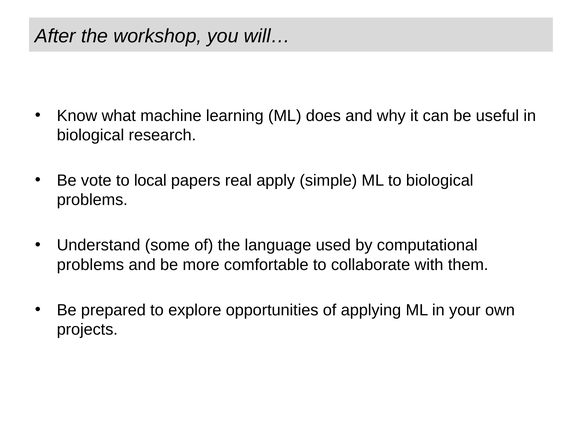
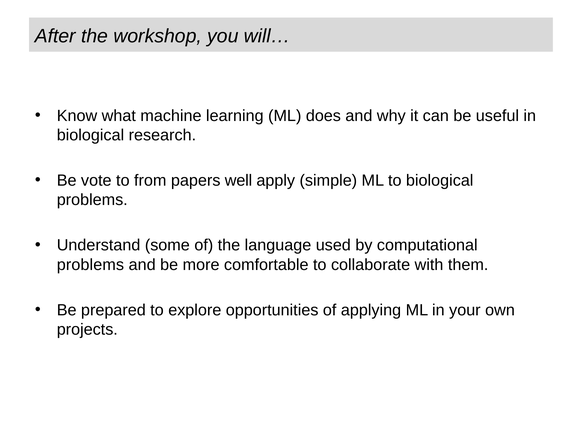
local: local -> from
real: real -> well
